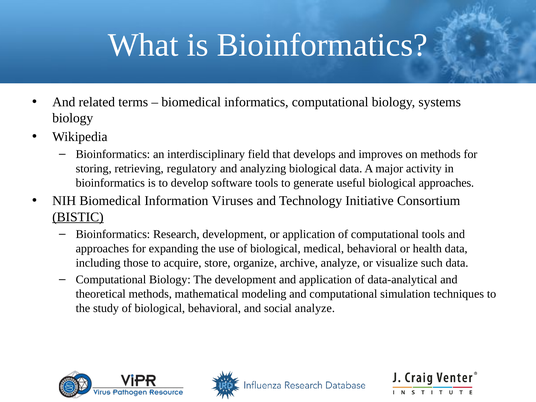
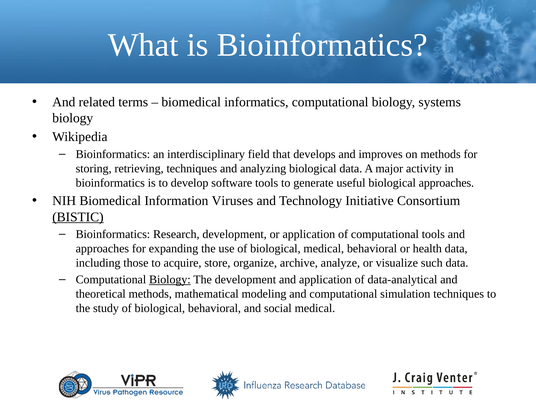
retrieving regulatory: regulatory -> techniques
Biology at (170, 280) underline: none -> present
social analyze: analyze -> medical
